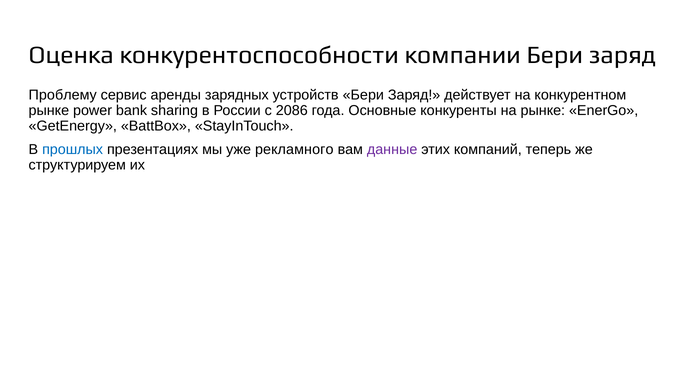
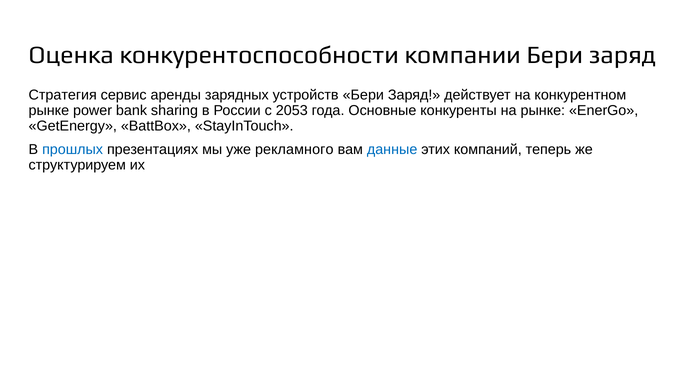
Проблему: Проблему -> Стратегия
2086: 2086 -> 2053
данные colour: purple -> blue
